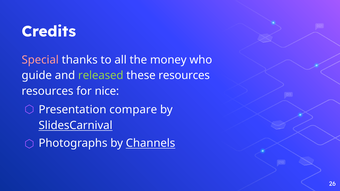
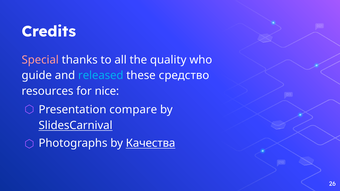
money: money -> quality
released colour: light green -> light blue
these resources: resources -> средство
Channels: Channels -> Качества
